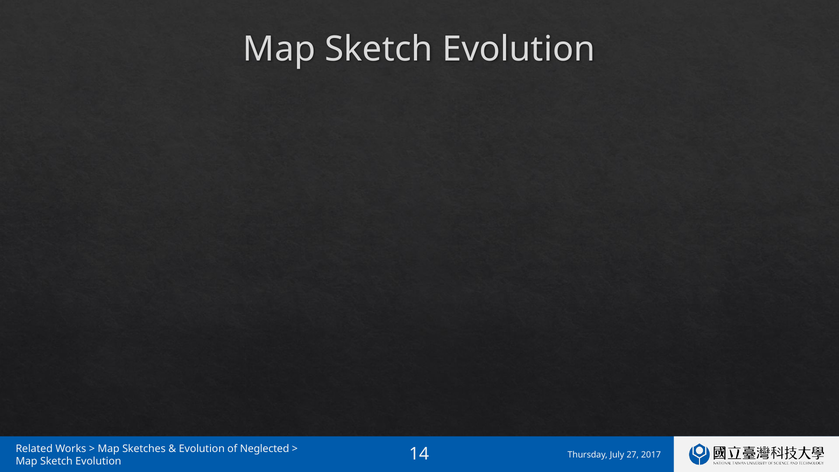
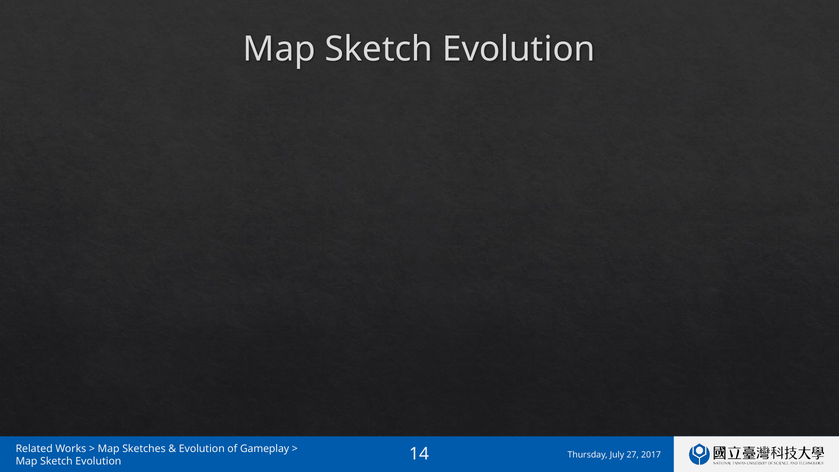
Neglected: Neglected -> Gameplay
